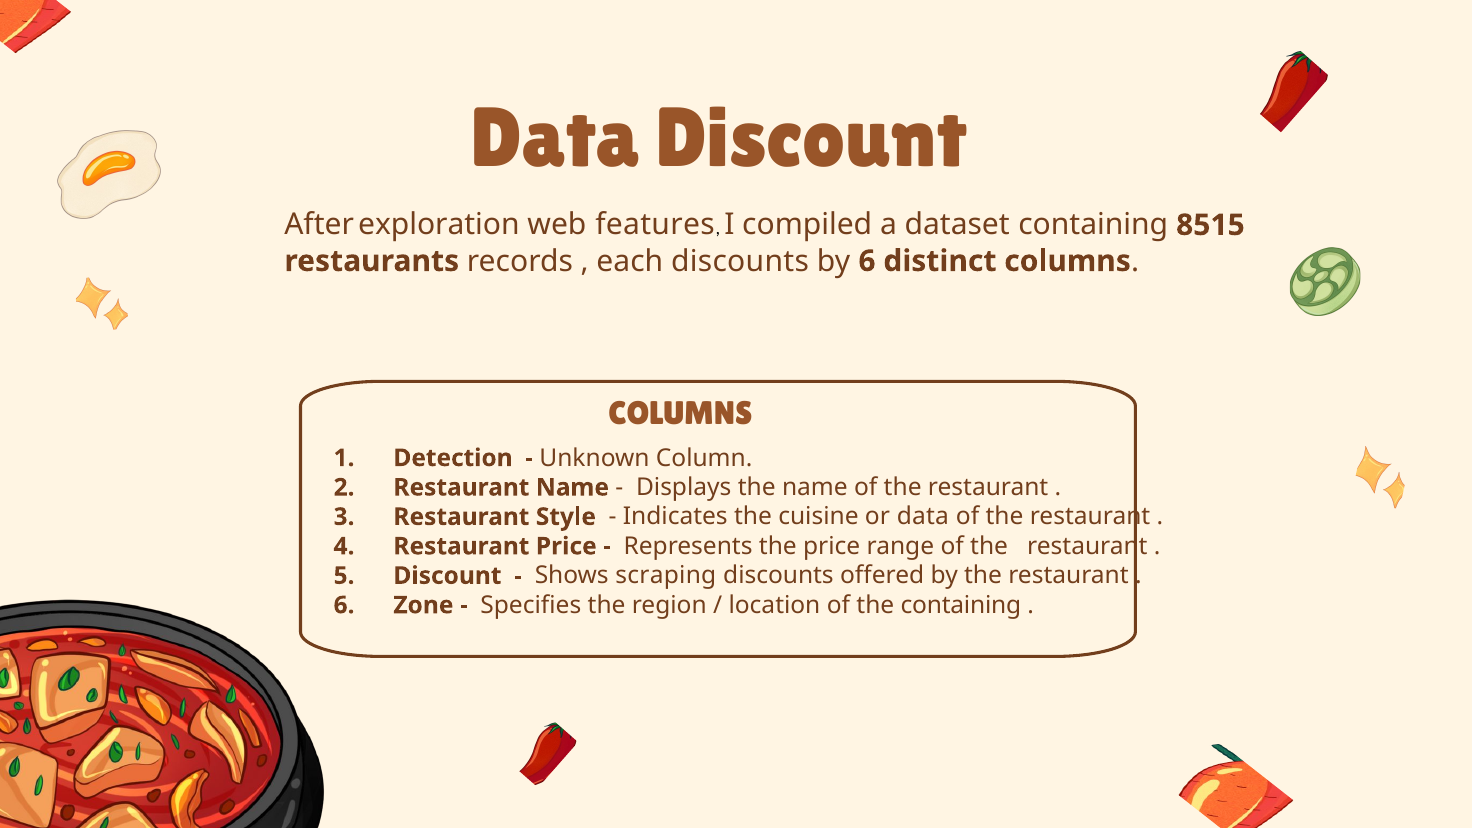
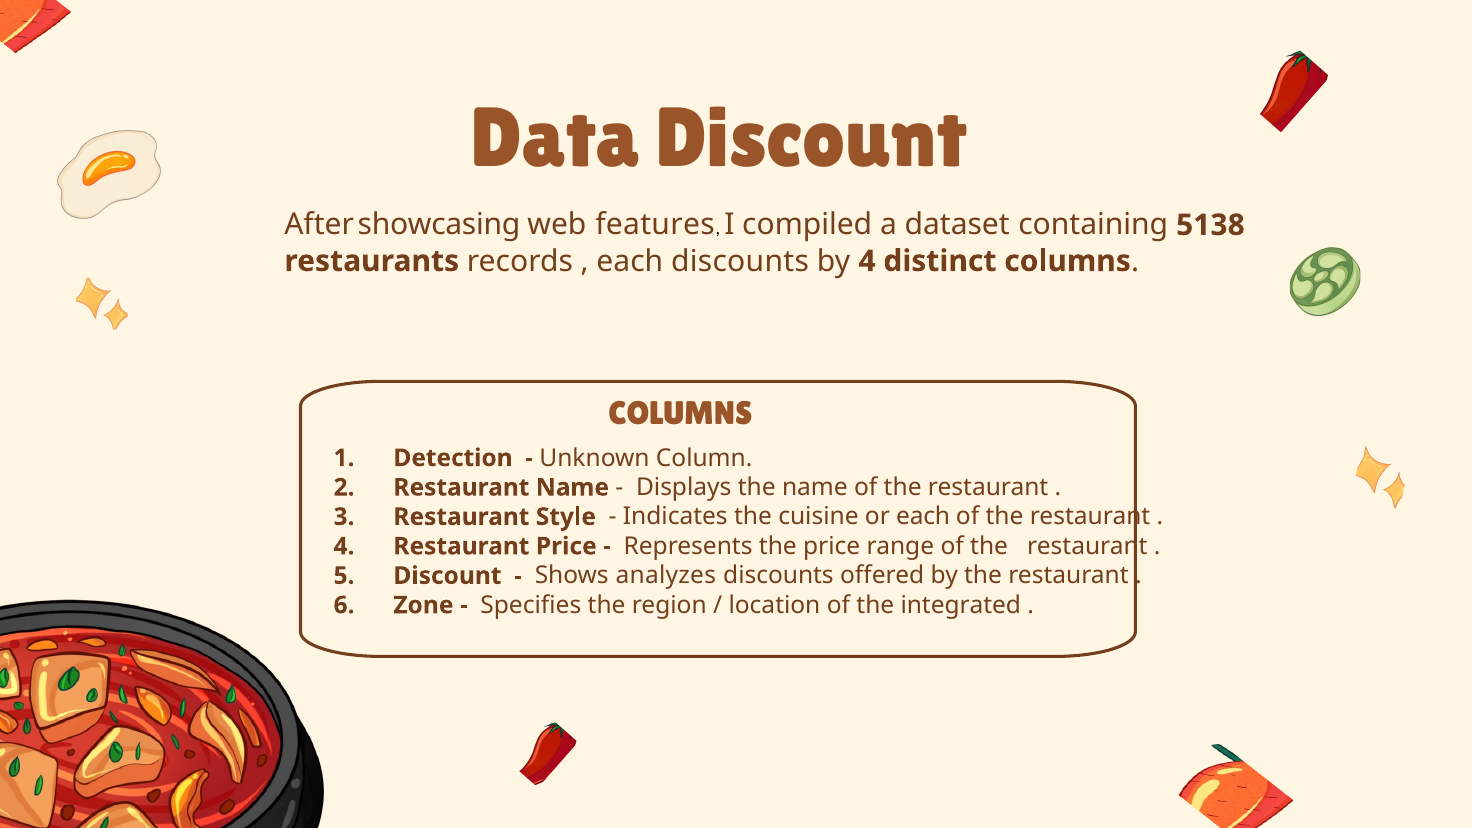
exploration: exploration -> showcasing
8515: 8515 -> 5138
by 6: 6 -> 4
or data: data -> each
scraping: scraping -> analyzes
the containing: containing -> integrated
